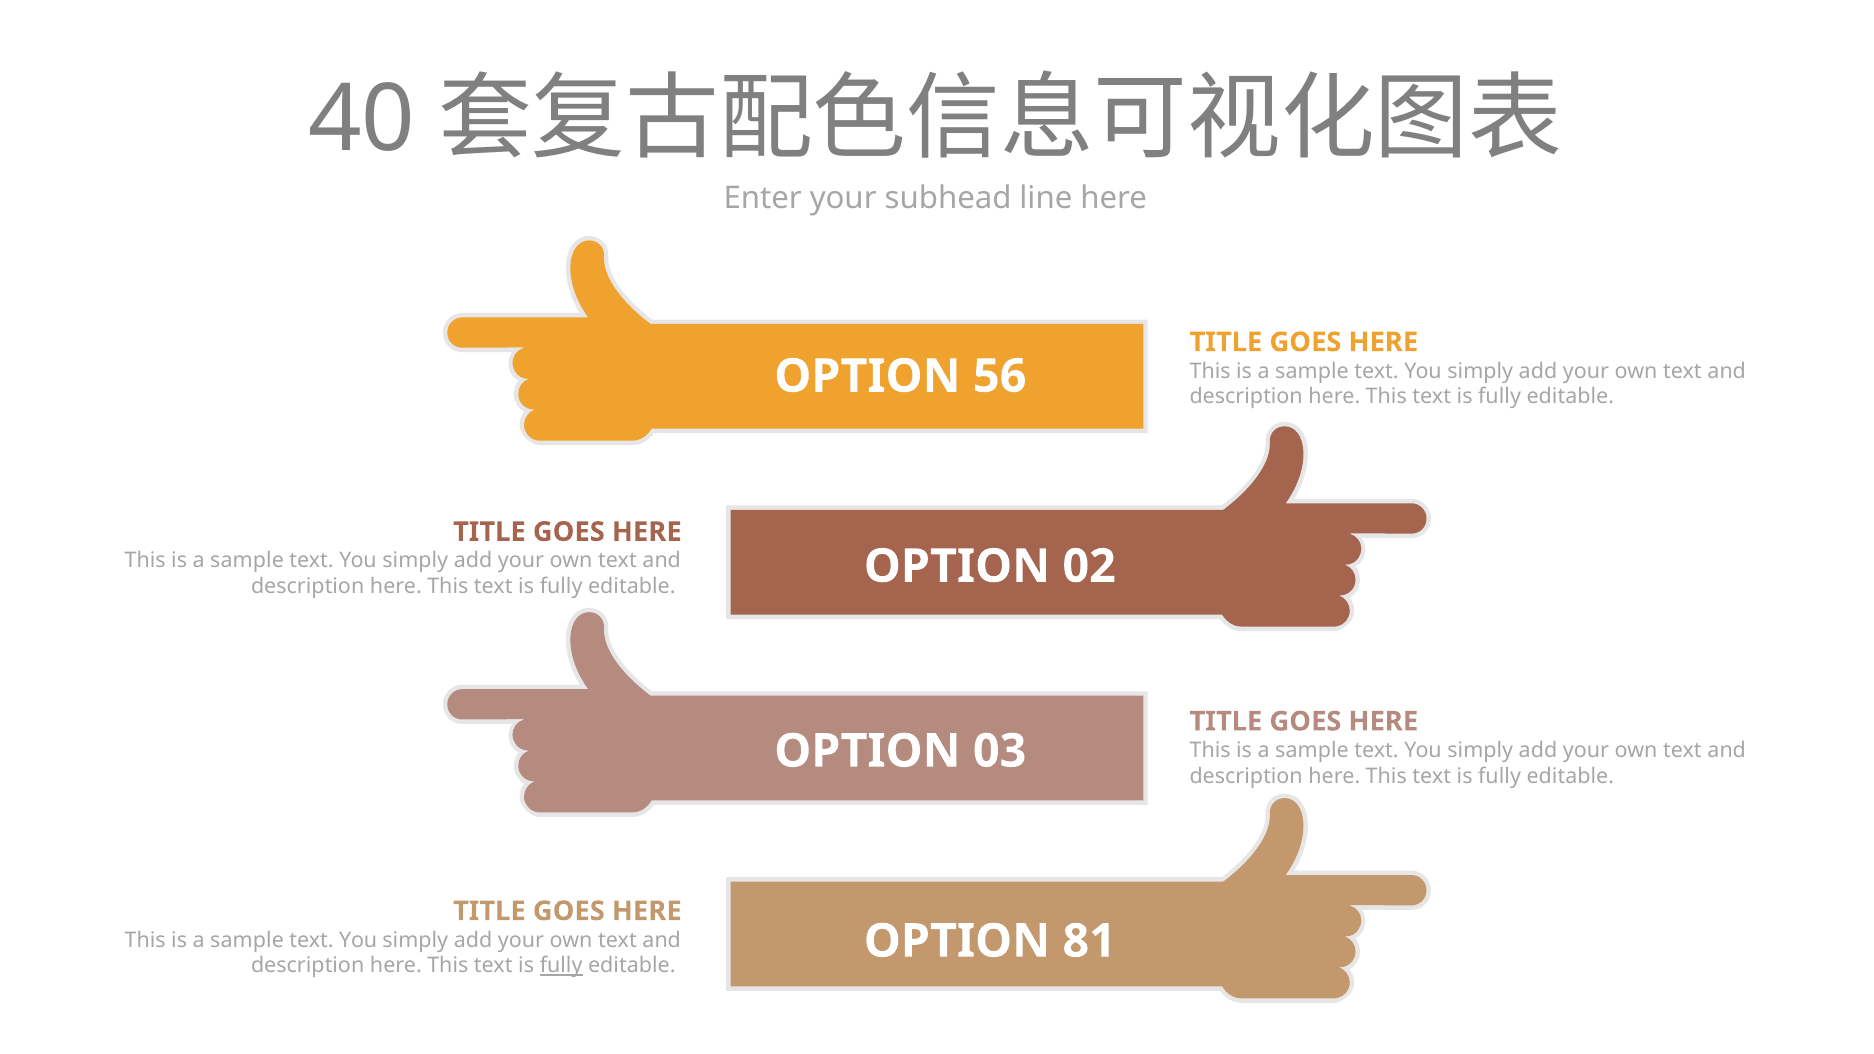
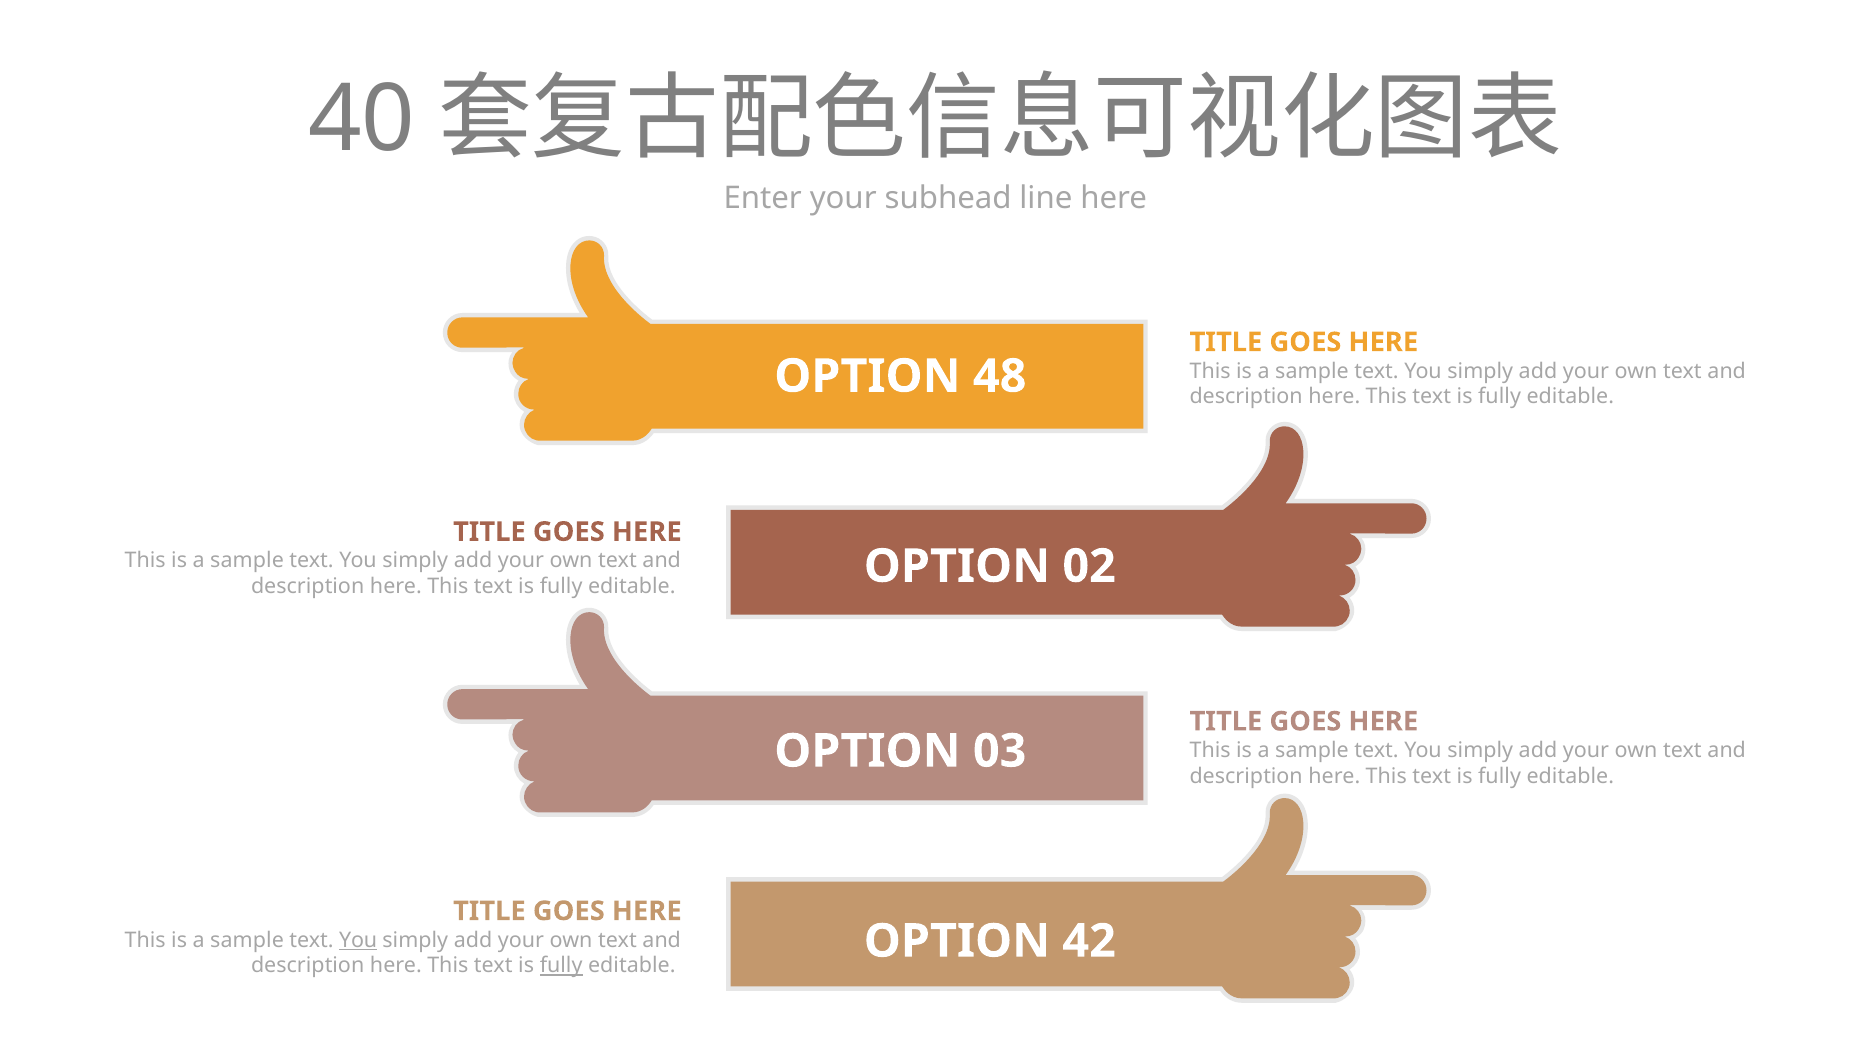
56: 56 -> 48
81: 81 -> 42
You at (358, 940) underline: none -> present
